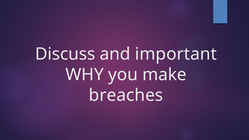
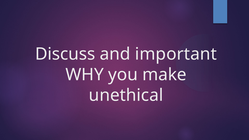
breaches: breaches -> unethical
